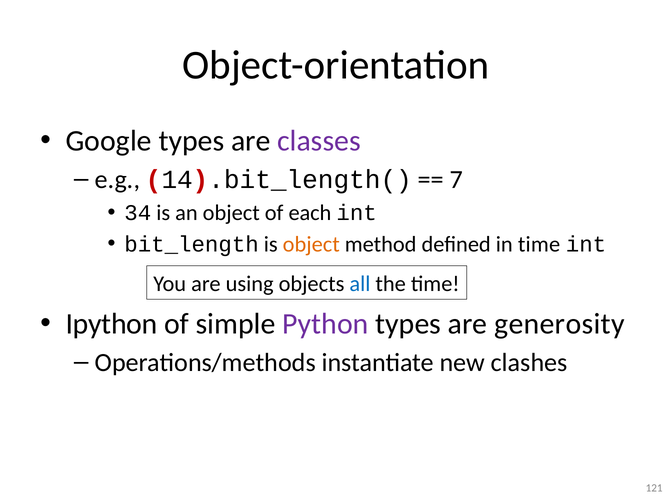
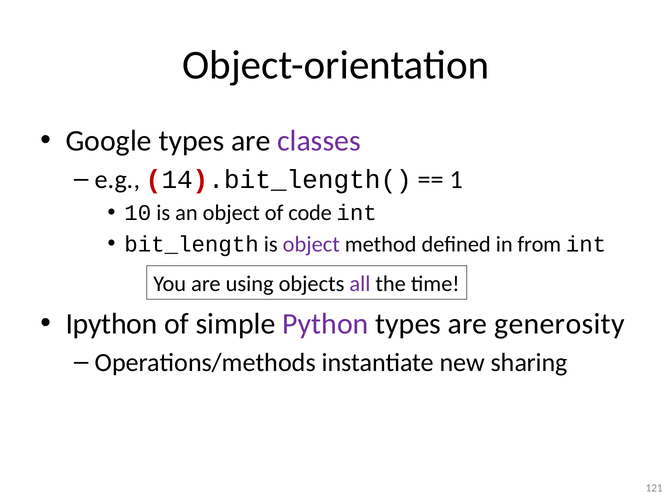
7: 7 -> 1
34: 34 -> 10
each: each -> code
object at (311, 244) colour: orange -> purple
in time: time -> from
all colour: blue -> purple
clashes: clashes -> sharing
